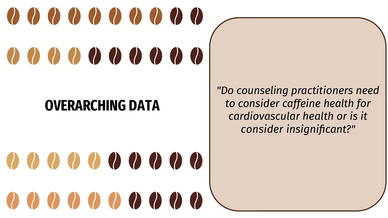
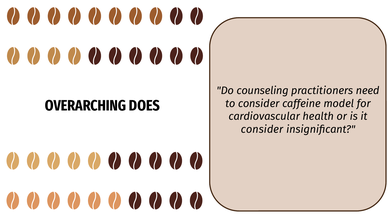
caffeine health: health -> model
DATA: DATA -> DOES
